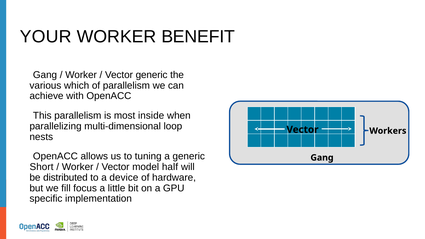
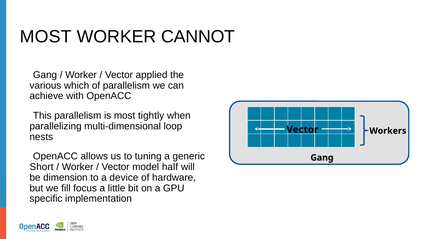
YOUR at (46, 37): YOUR -> MOST
BENEFIT: BENEFIT -> CANNOT
Vector generic: generic -> applied
inside: inside -> tightly
distributed: distributed -> dimension
